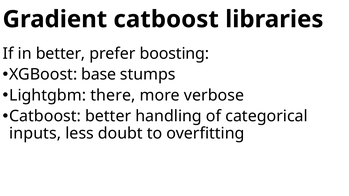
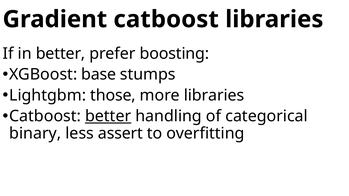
there: there -> those
more verbose: verbose -> libraries
better at (108, 116) underline: none -> present
inputs: inputs -> binary
doubt: doubt -> assert
